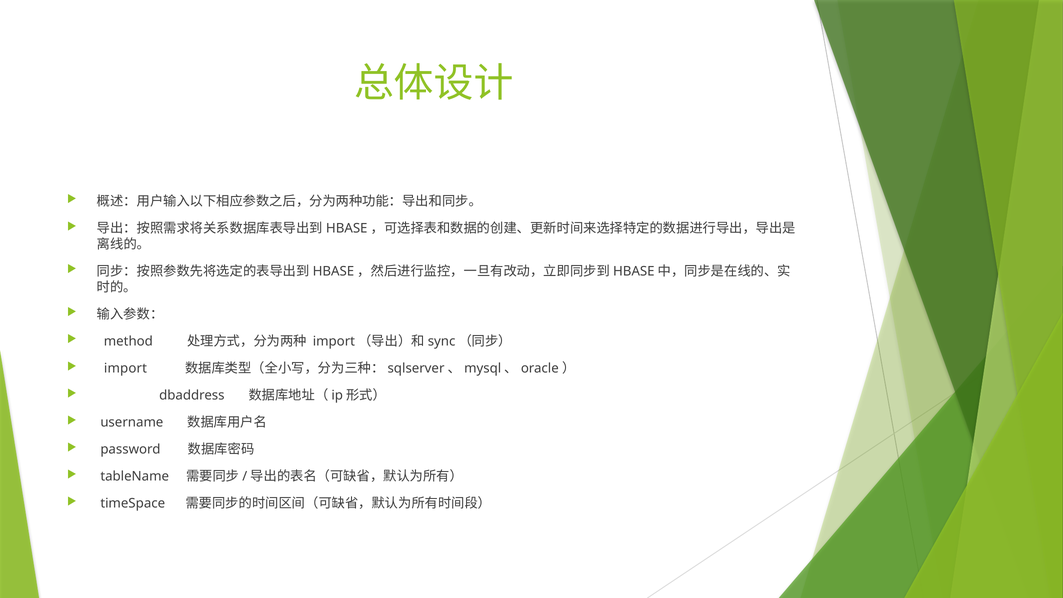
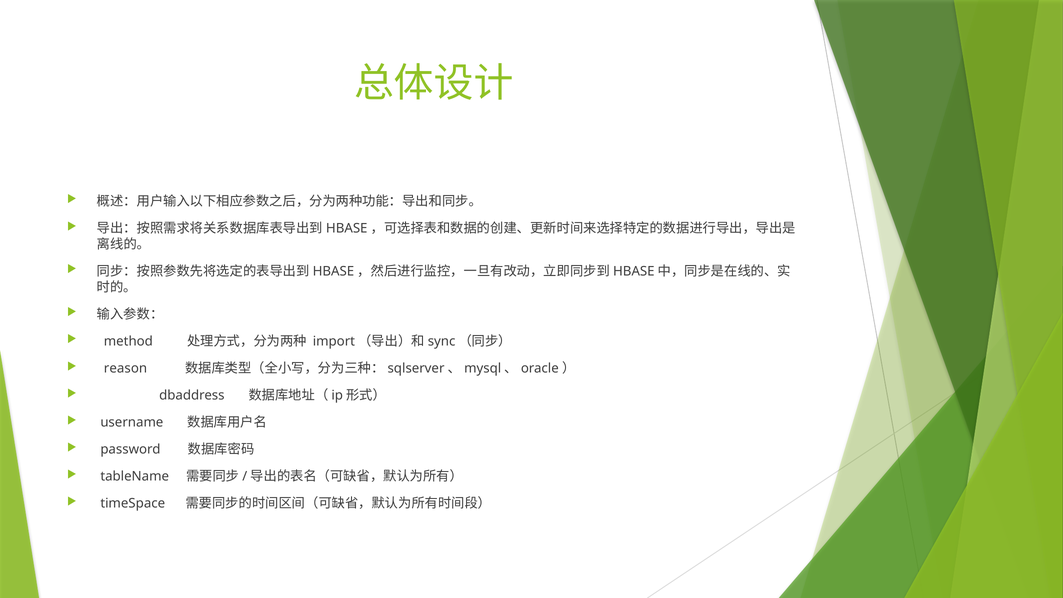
import: import -> reason
